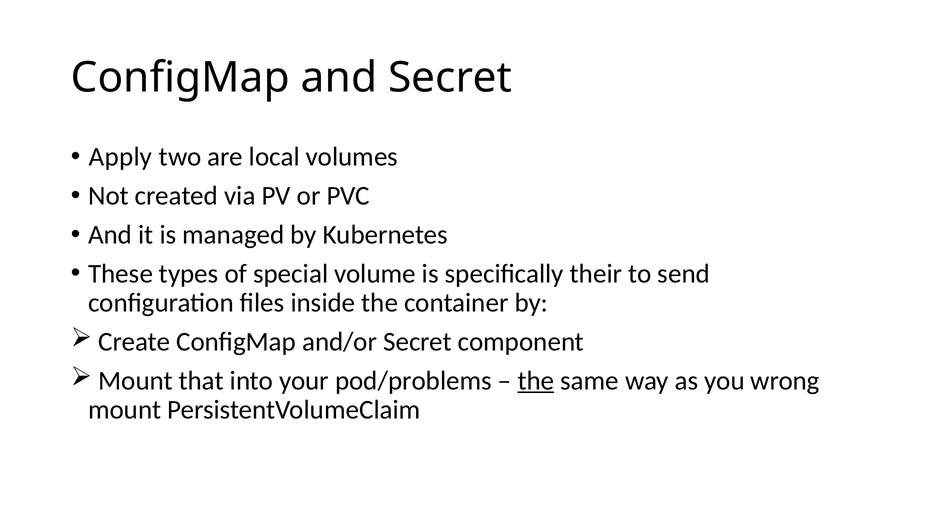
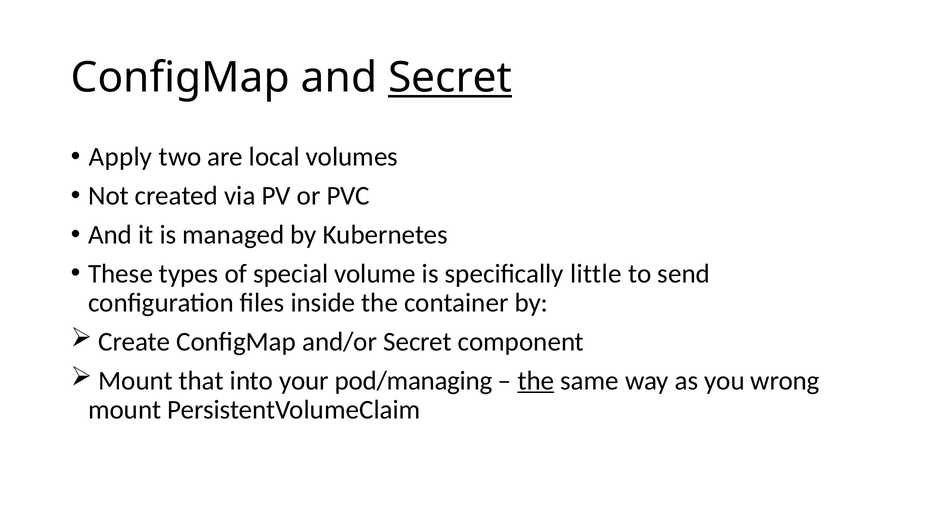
Secret at (450, 78) underline: none -> present
their: their -> little
pod/problems: pod/problems -> pod/managing
